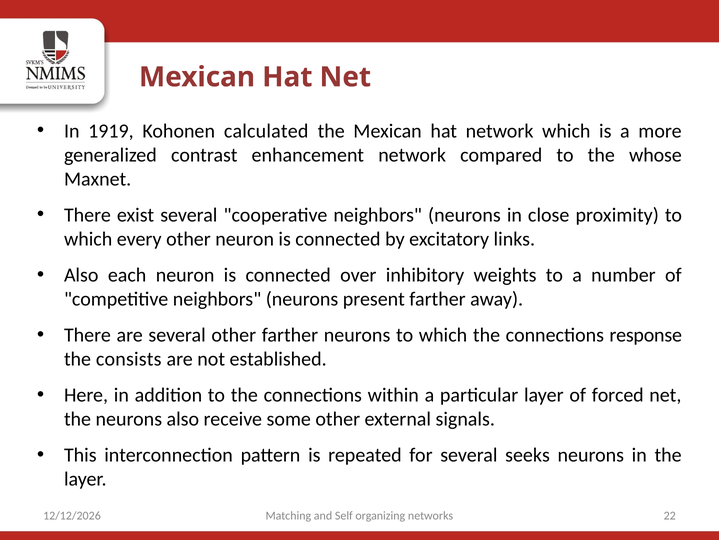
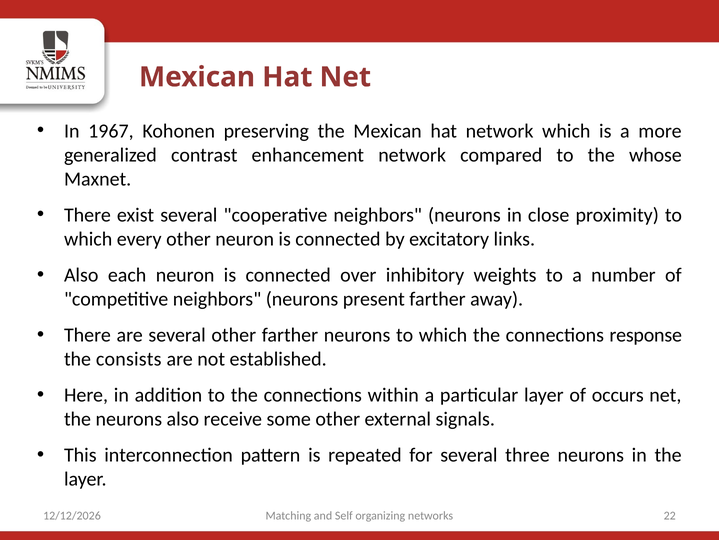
1919: 1919 -> 1967
calculated: calculated -> preserving
forced: forced -> occurs
seeks: seeks -> three
